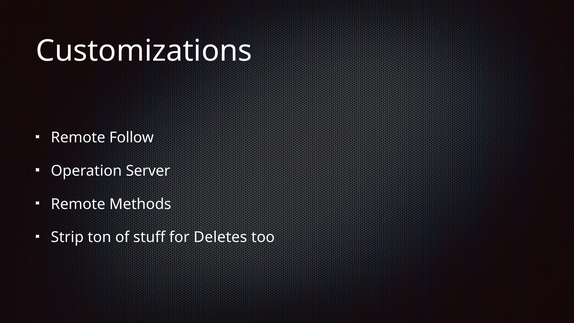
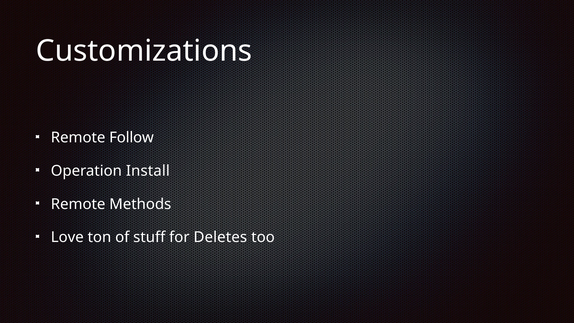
Server: Server -> Install
Strip: Strip -> Love
